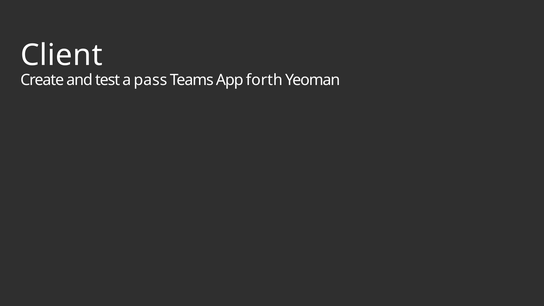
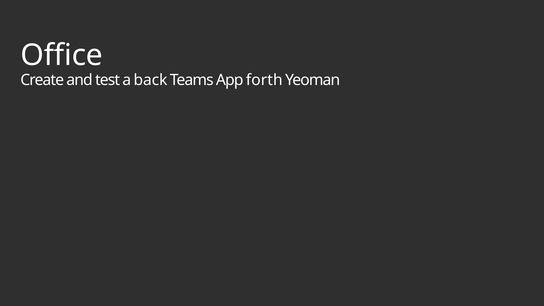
Client: Client -> Office
pass: pass -> back
